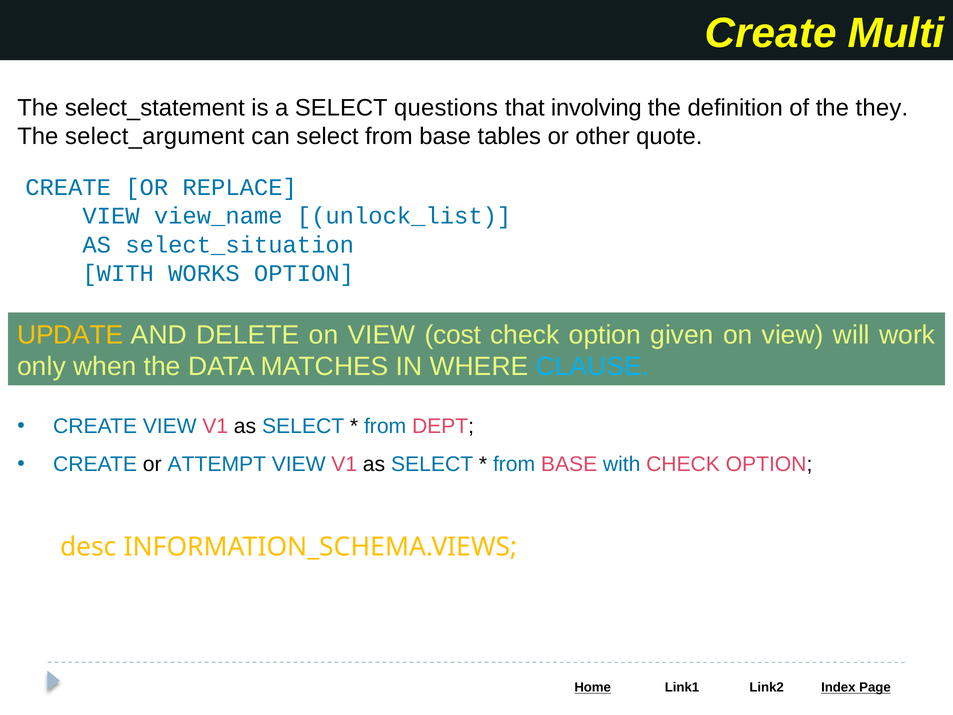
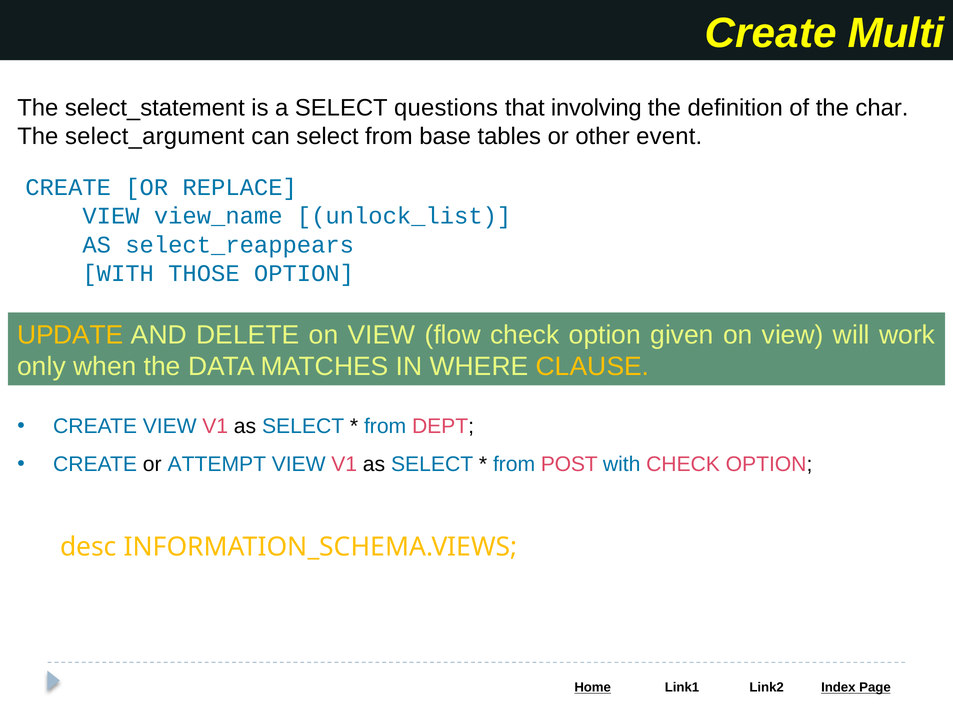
they: they -> char
quote: quote -> event
select_situation: select_situation -> select_reappears
WORKS: WORKS -> THOSE
cost: cost -> flow
CLAUSE colour: light blue -> yellow
BASE at (569, 464): BASE -> POST
